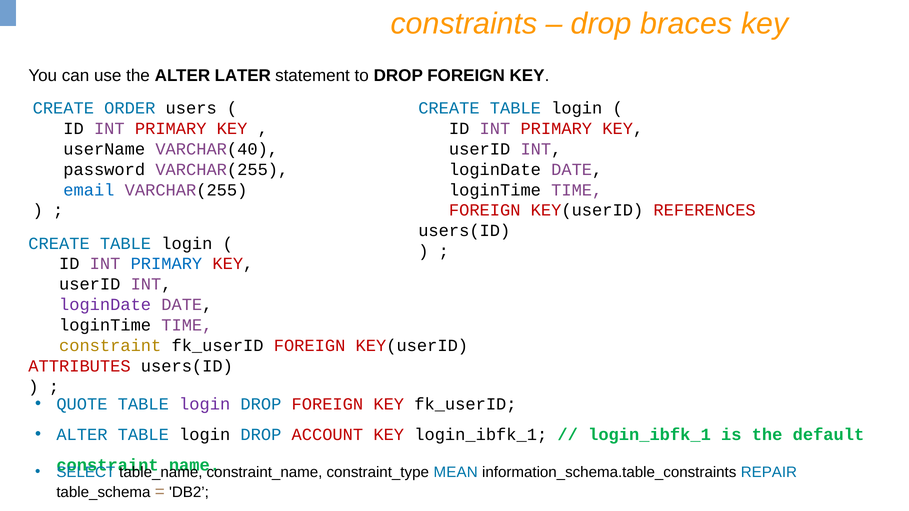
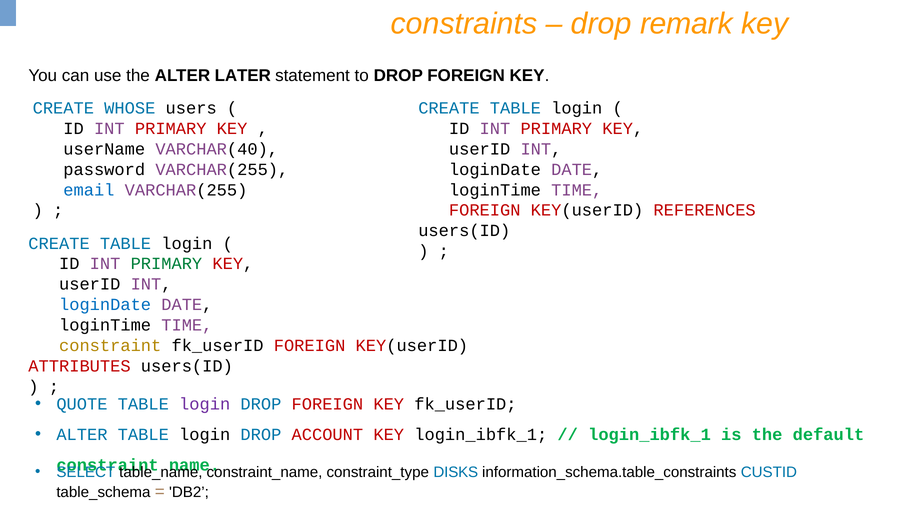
braces: braces -> remark
ORDER: ORDER -> WHOSE
PRIMARY at (166, 264) colour: blue -> green
loginDate at (105, 305) colour: purple -> blue
MEAN: MEAN -> DISKS
REPAIR: REPAIR -> CUSTID
